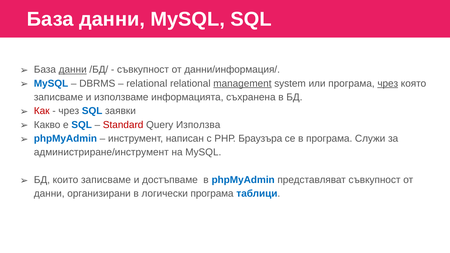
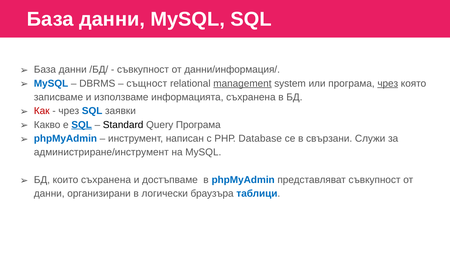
данни at (73, 70) underline: present -> none
relational at (147, 83): relational -> същност
SQL at (82, 125) underline: none -> present
Standard colour: red -> black
Query Използва: Използва -> Програма
Браузъра: Браузъра -> Database
в програма: програма -> свързани
които записваме: записваме -> съхранена
логически програма: програма -> браузъра
